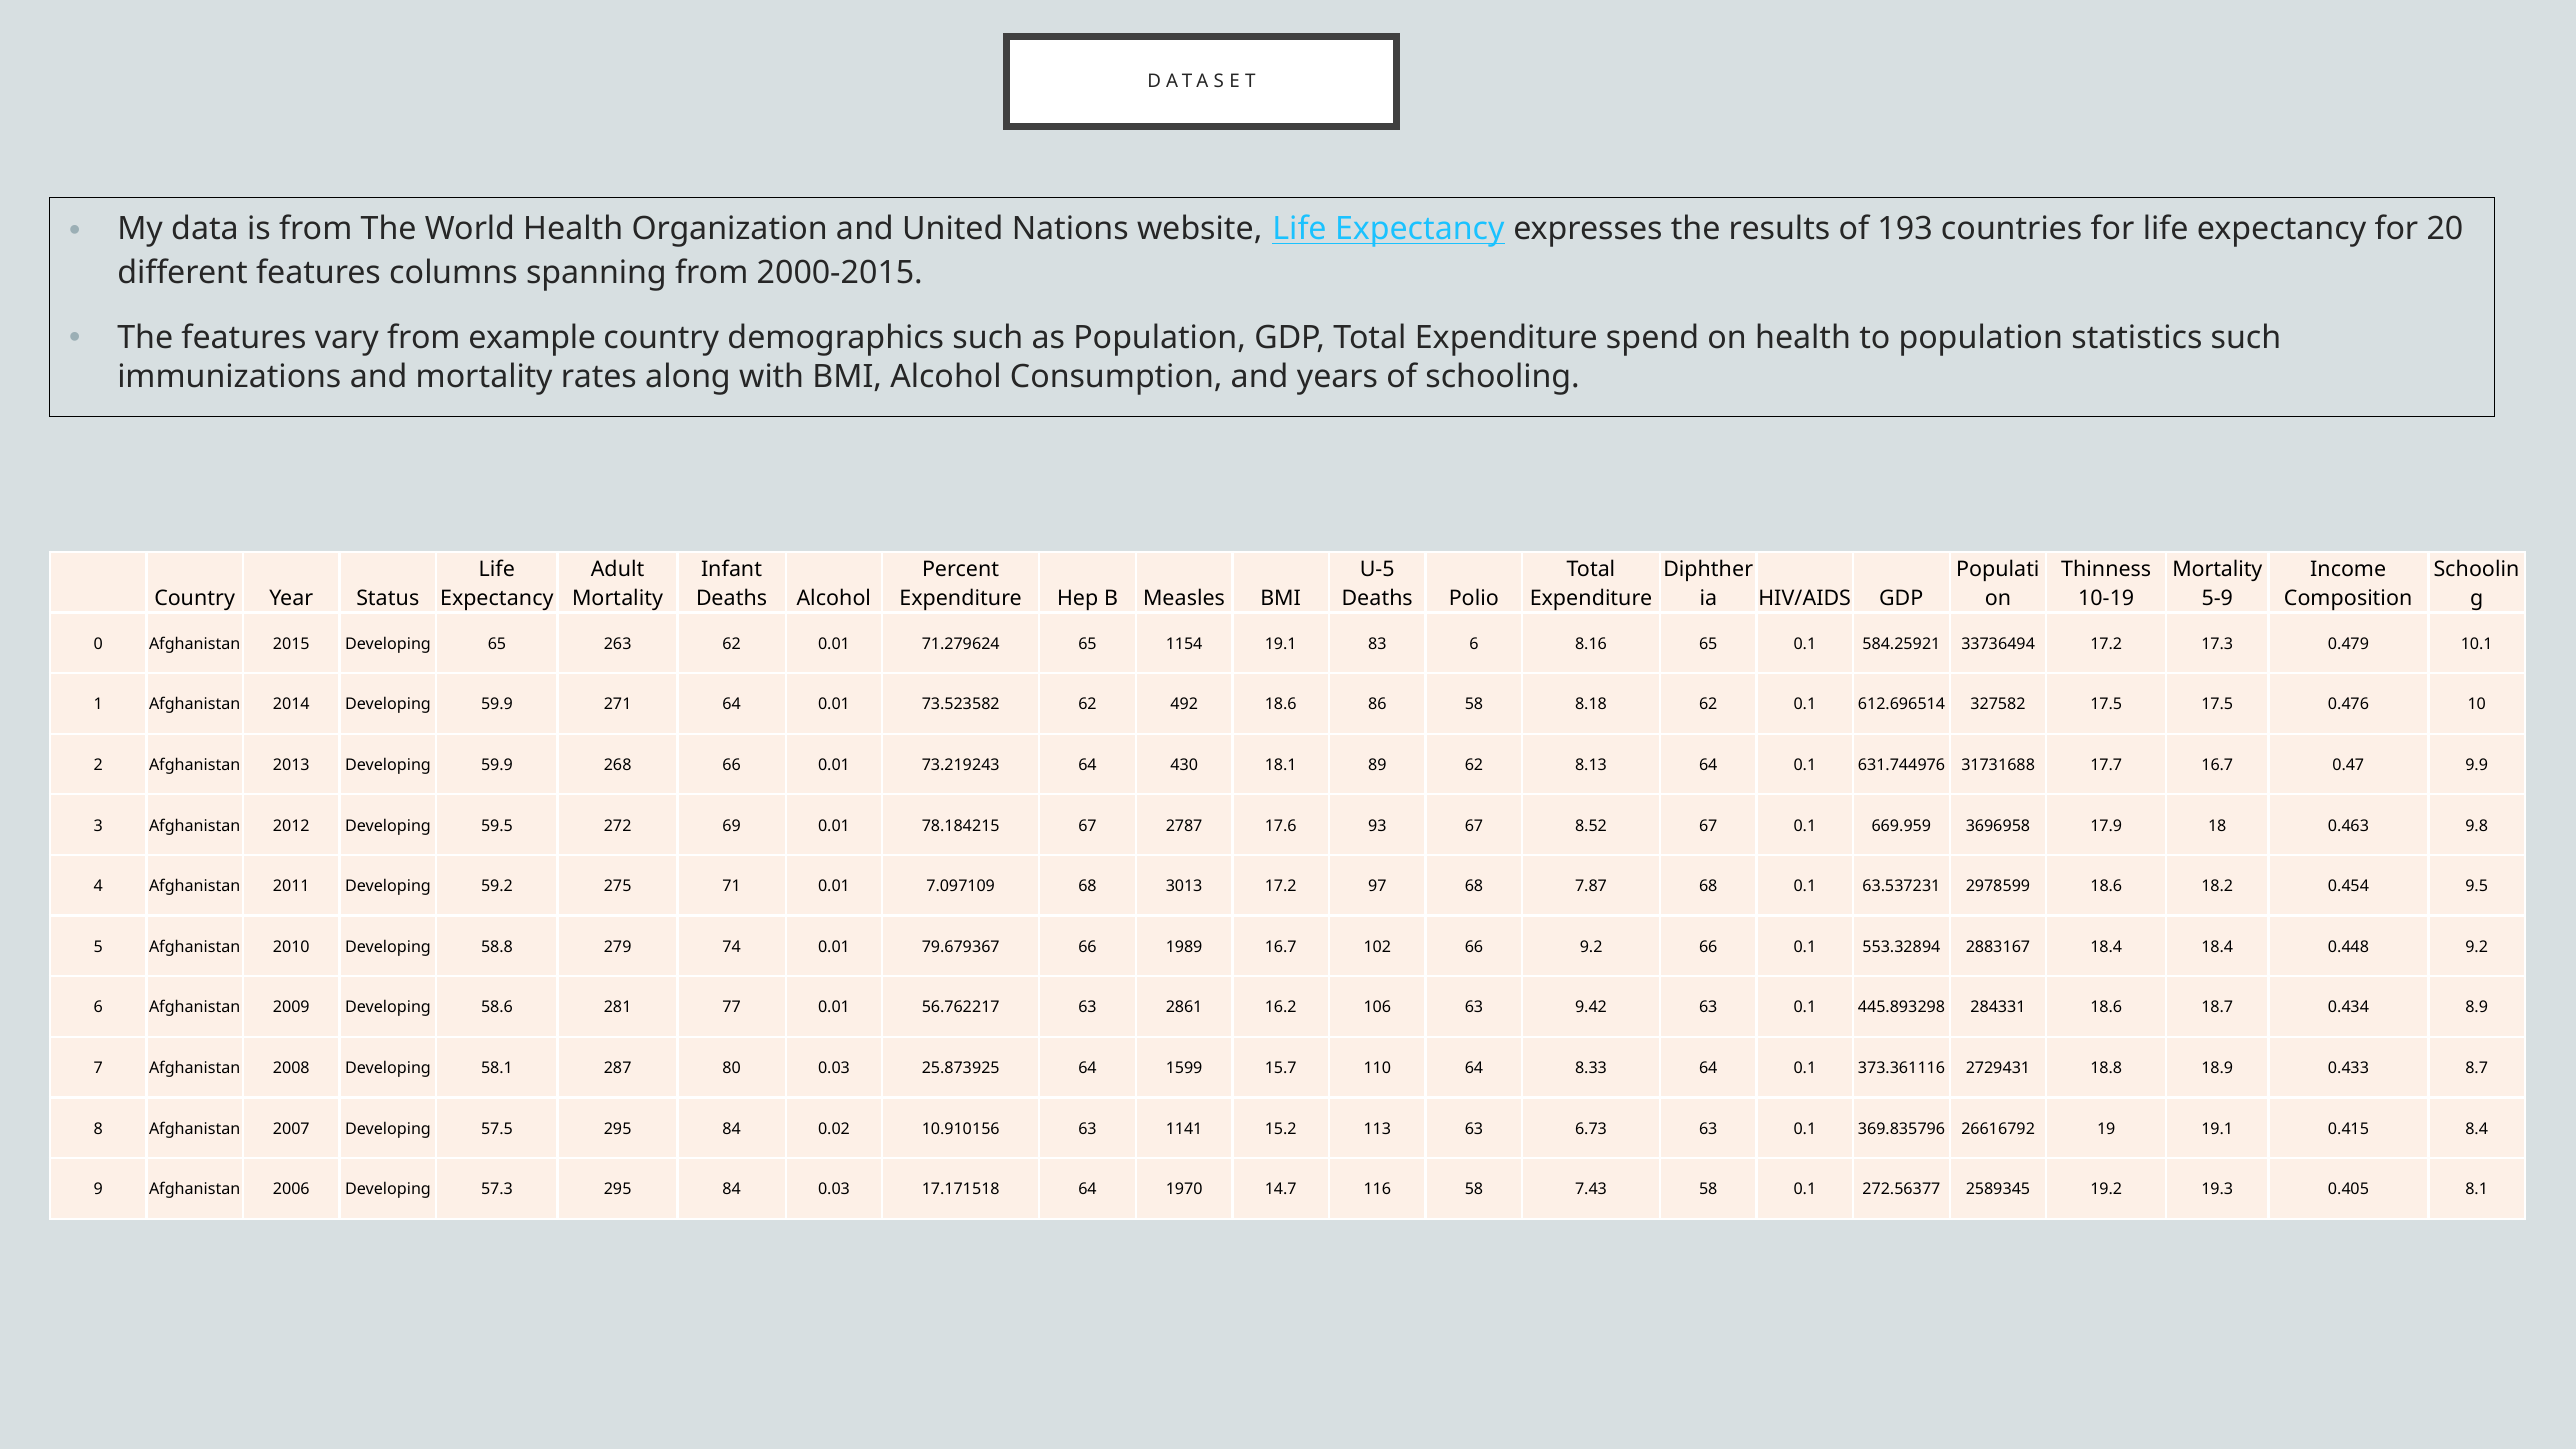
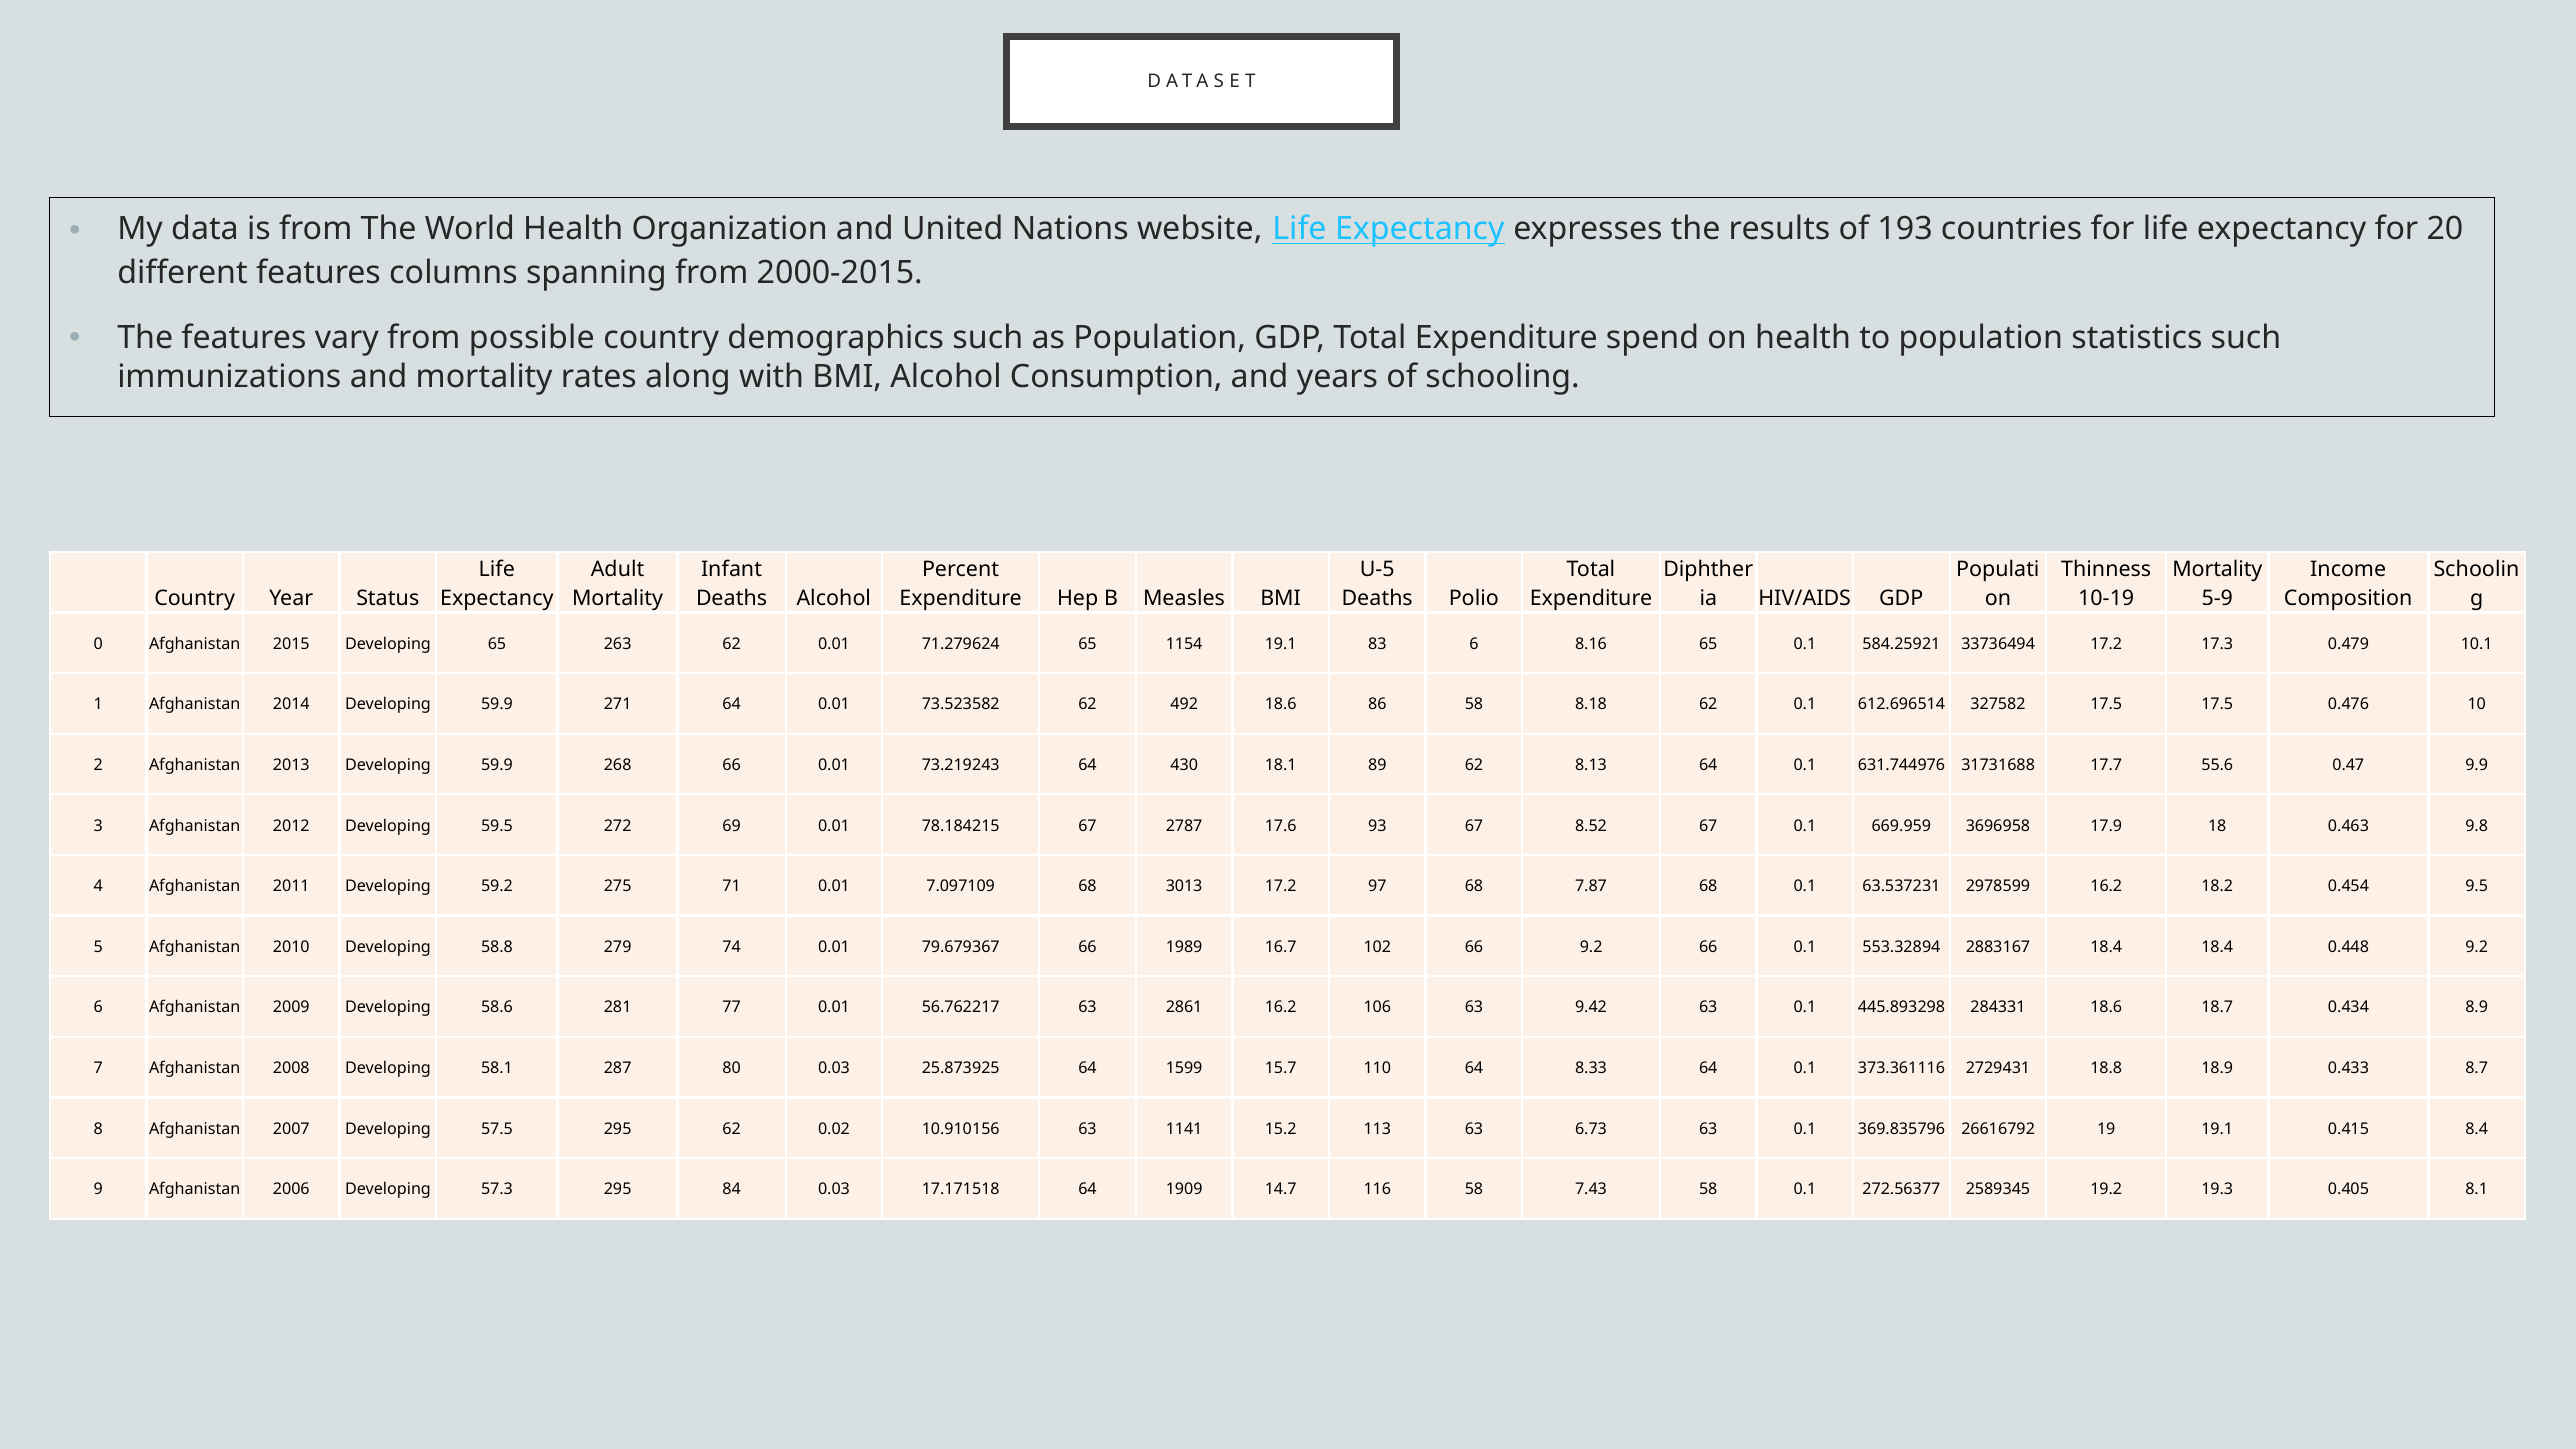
example: example -> possible
17.7 16.7: 16.7 -> 55.6
2978599 18.6: 18.6 -> 16.2
57.5 295 84: 84 -> 62
1970: 1970 -> 1909
